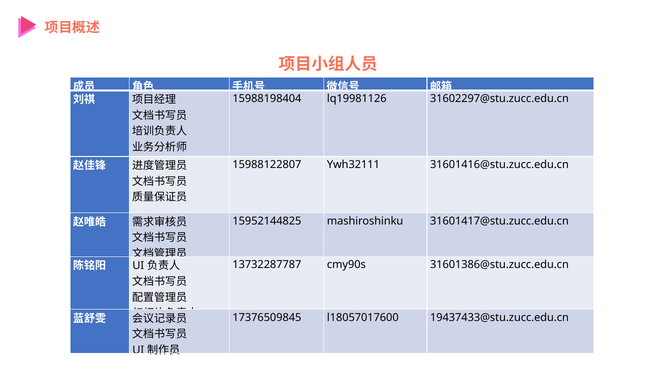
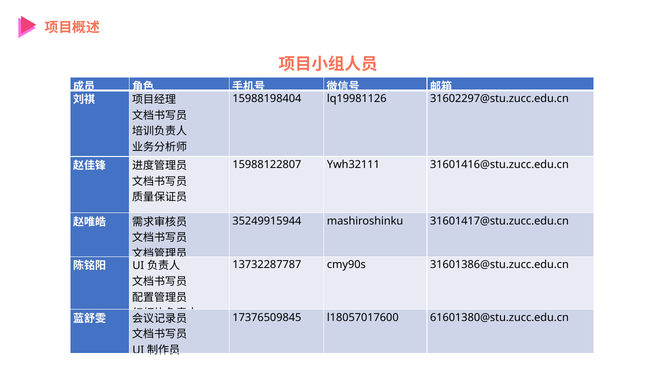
15952144825: 15952144825 -> 35249915944
19437433@stu.zucc.edu.cn: 19437433@stu.zucc.edu.cn -> 61601380@stu.zucc.edu.cn
